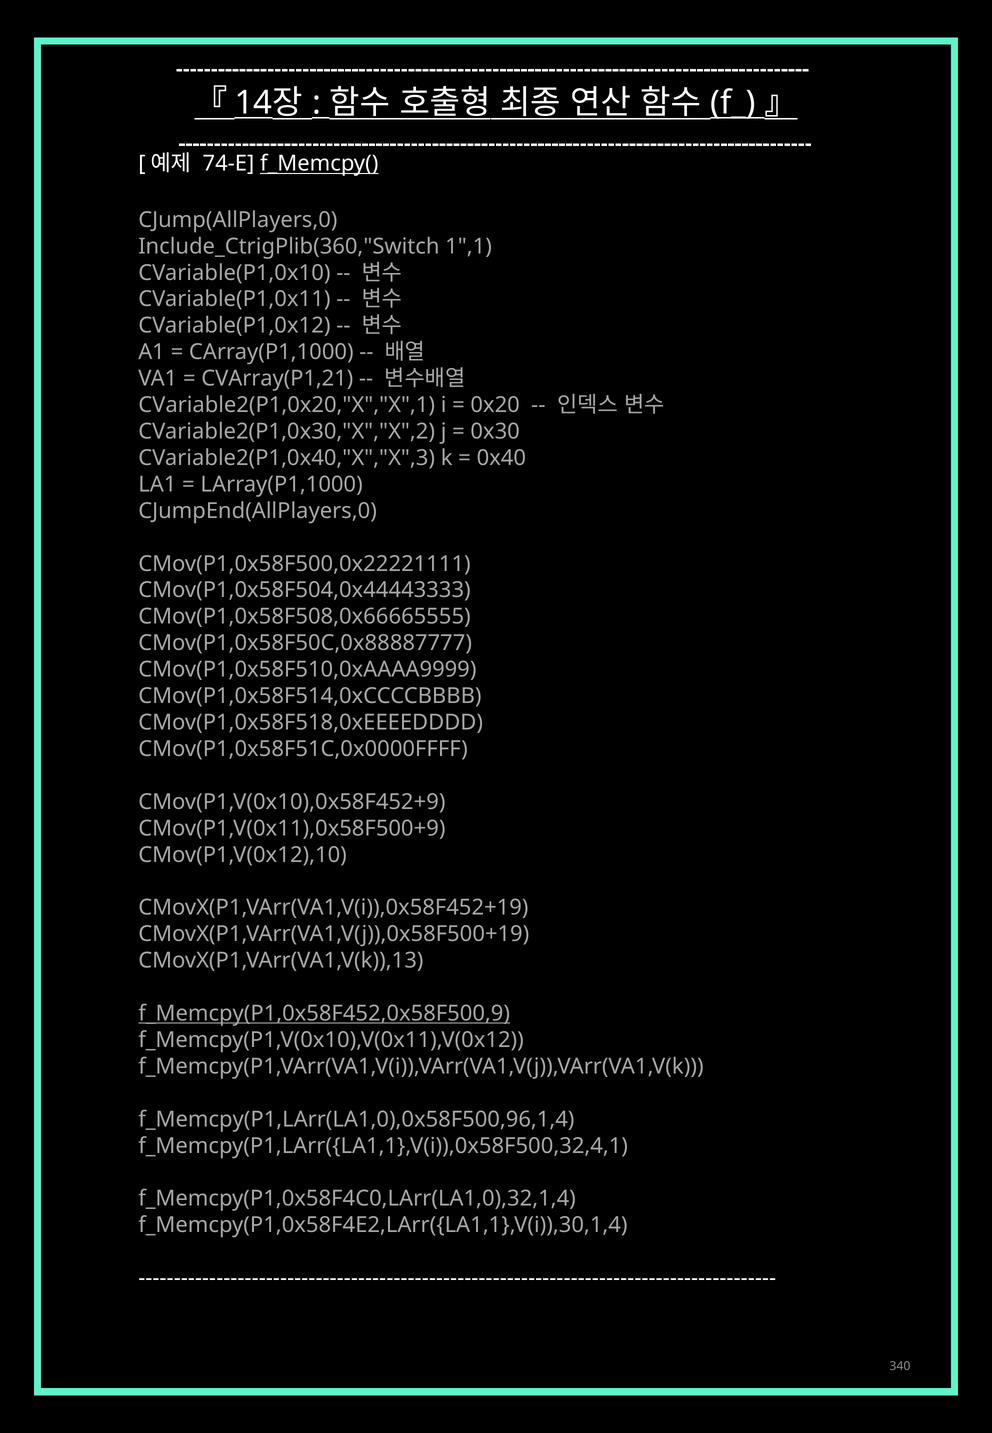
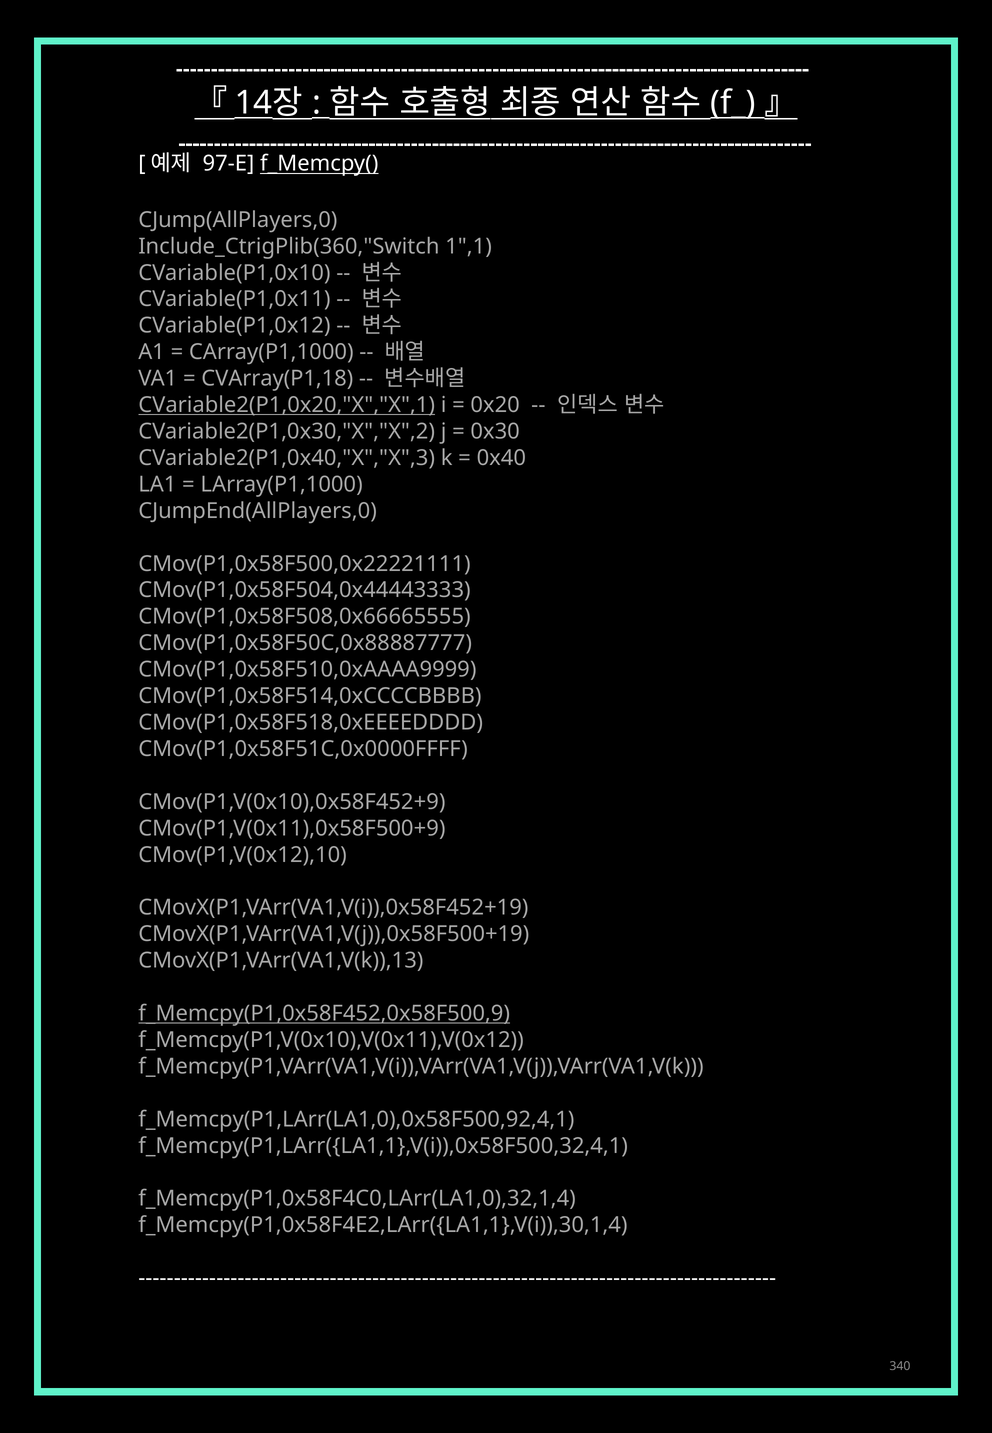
74-E: 74-E -> 97-E
CVArray(P1,21: CVArray(P1,21 -> CVArray(P1,18
CVariable2(P1,0x20,"X","X",1 underline: none -> present
f_Memcpy(P1,LArr(LA1,0),0x58F500,96,1,4: f_Memcpy(P1,LArr(LA1,0),0x58F500,96,1,4 -> f_Memcpy(P1,LArr(LA1,0),0x58F500,92,4,1
